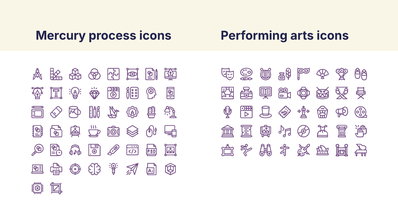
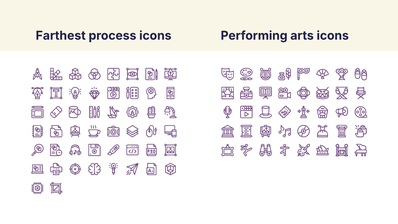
Mercury: Mercury -> Farthest
